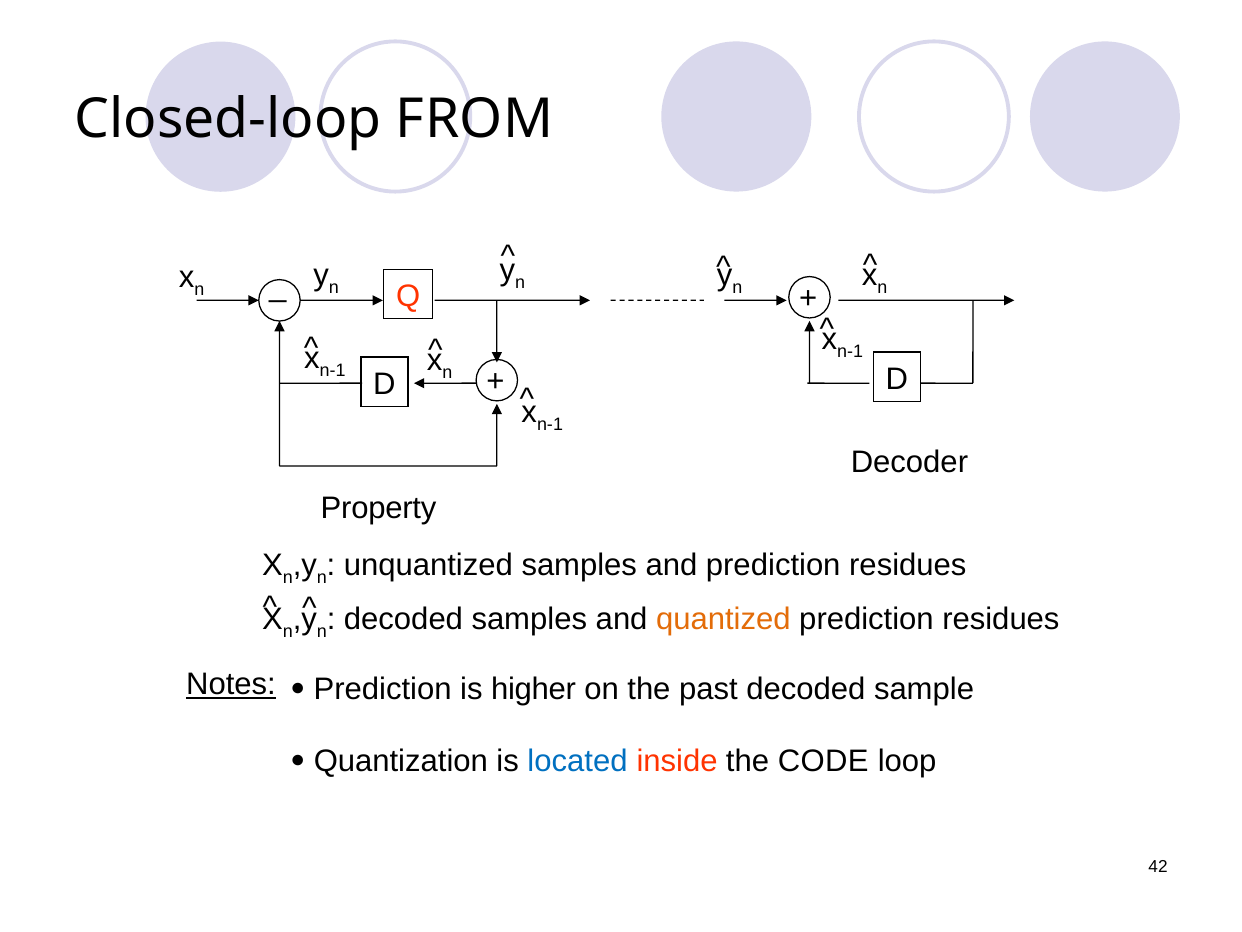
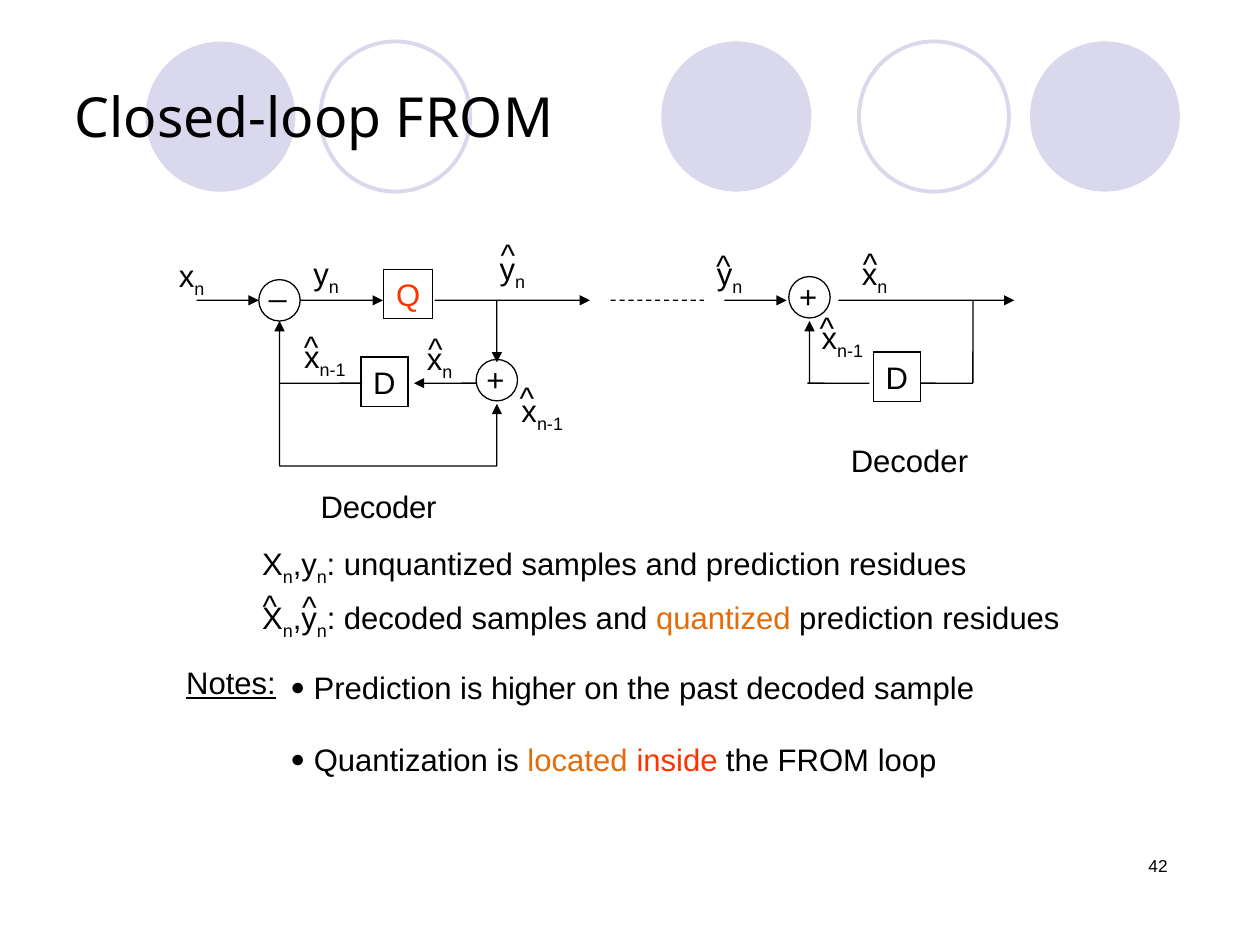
Property at (379, 508): Property -> Decoder
located colour: blue -> orange
the CODE: CODE -> FROM
